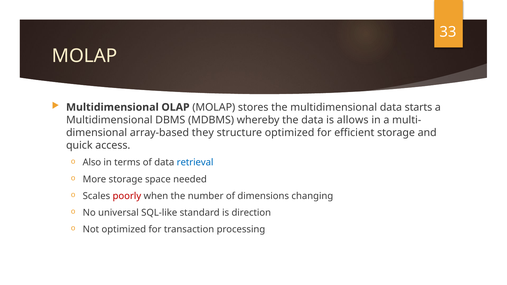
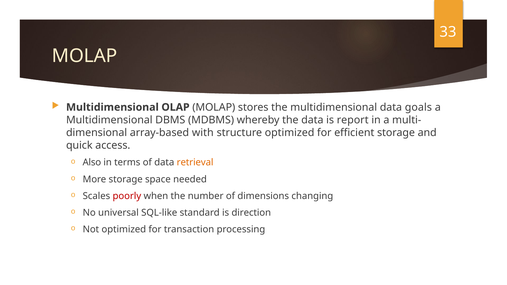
starts: starts -> goals
allows: allows -> report
they: they -> with
retrieval colour: blue -> orange
